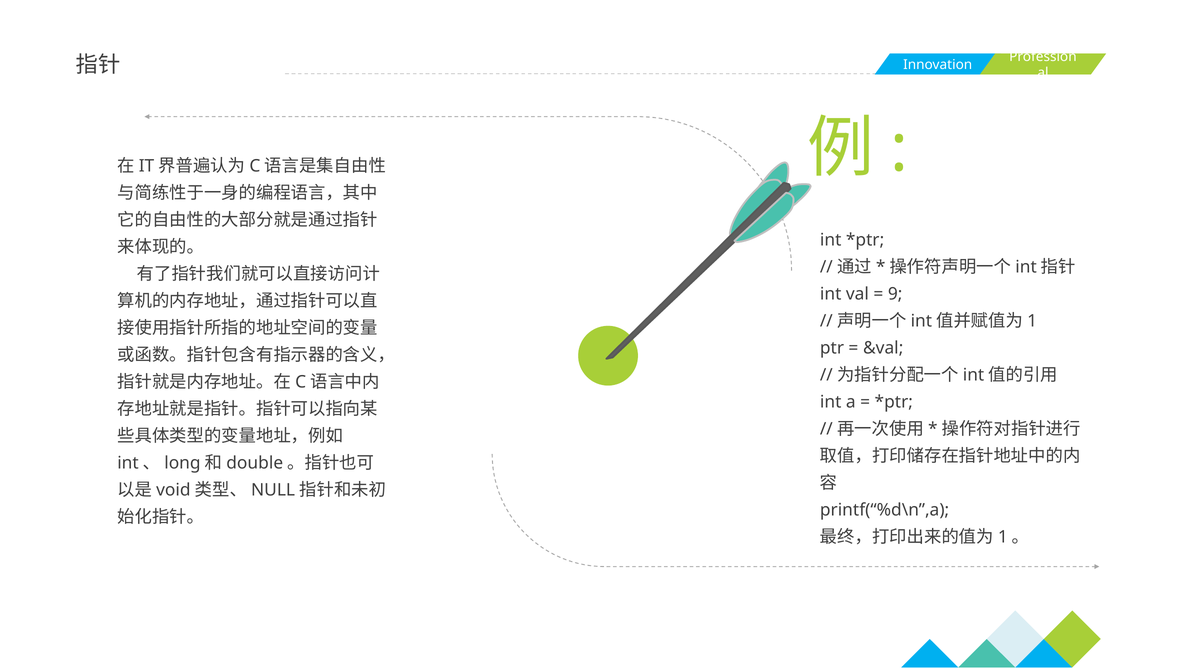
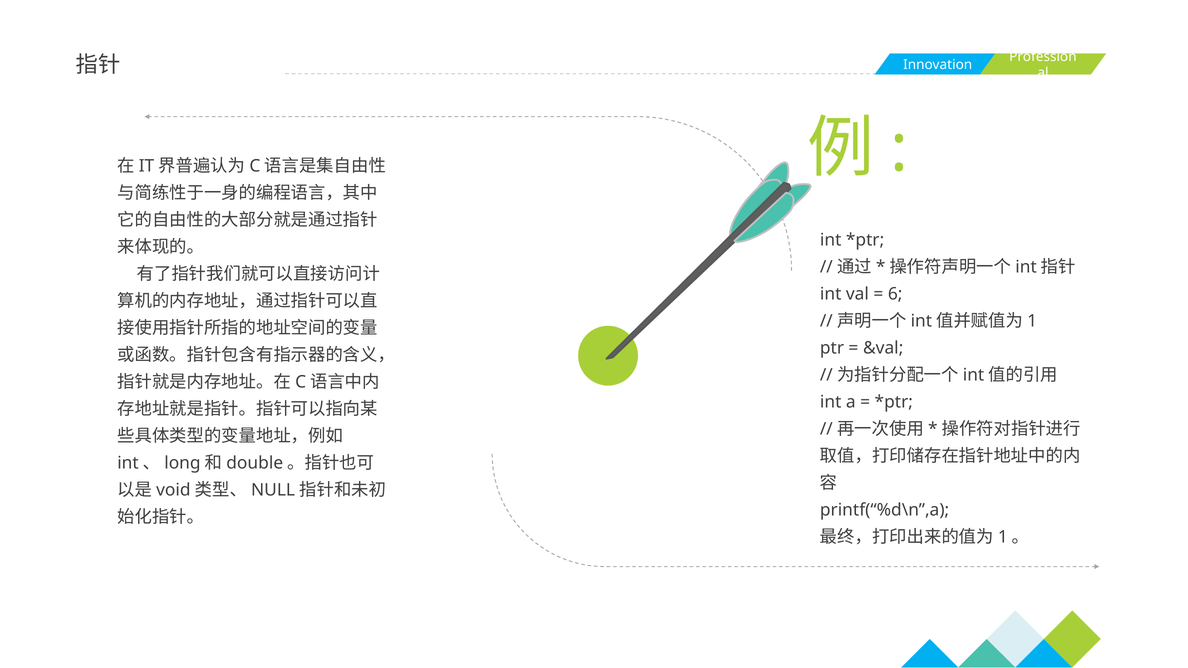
9: 9 -> 6
